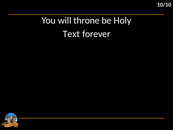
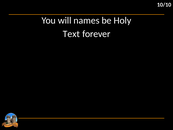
throne: throne -> names
